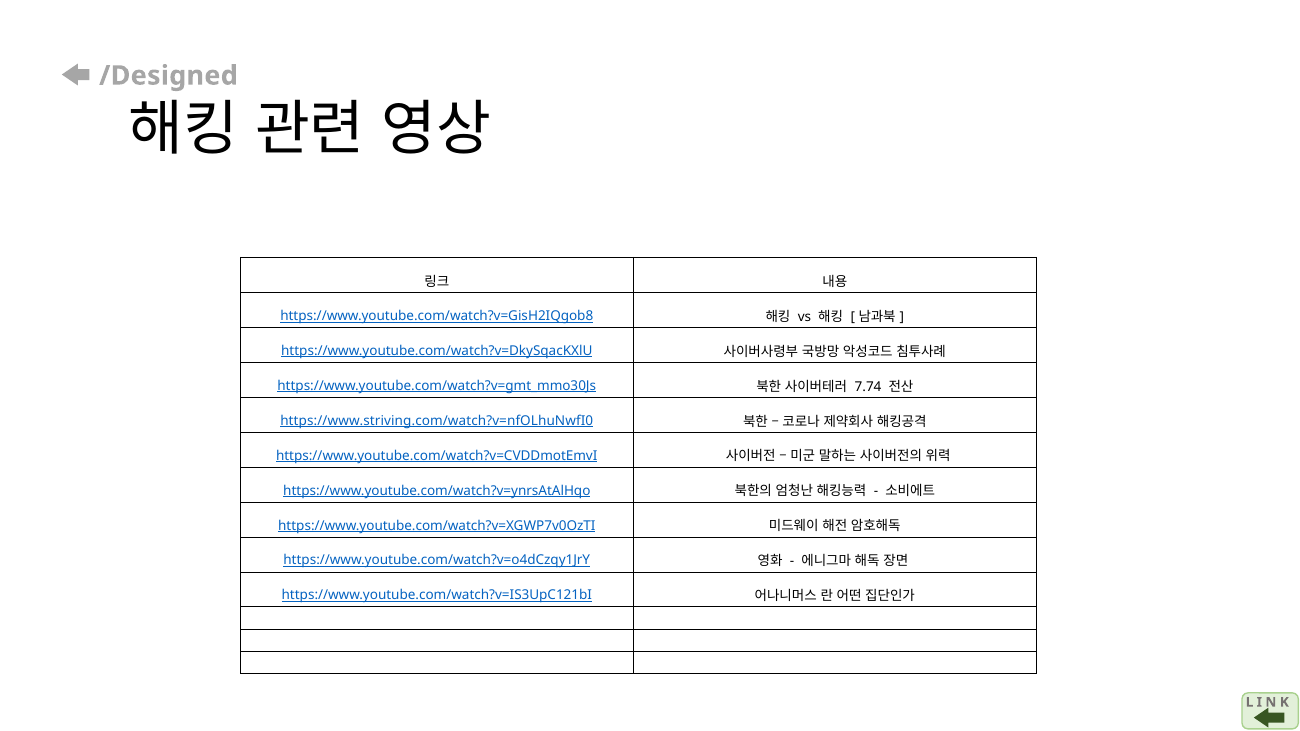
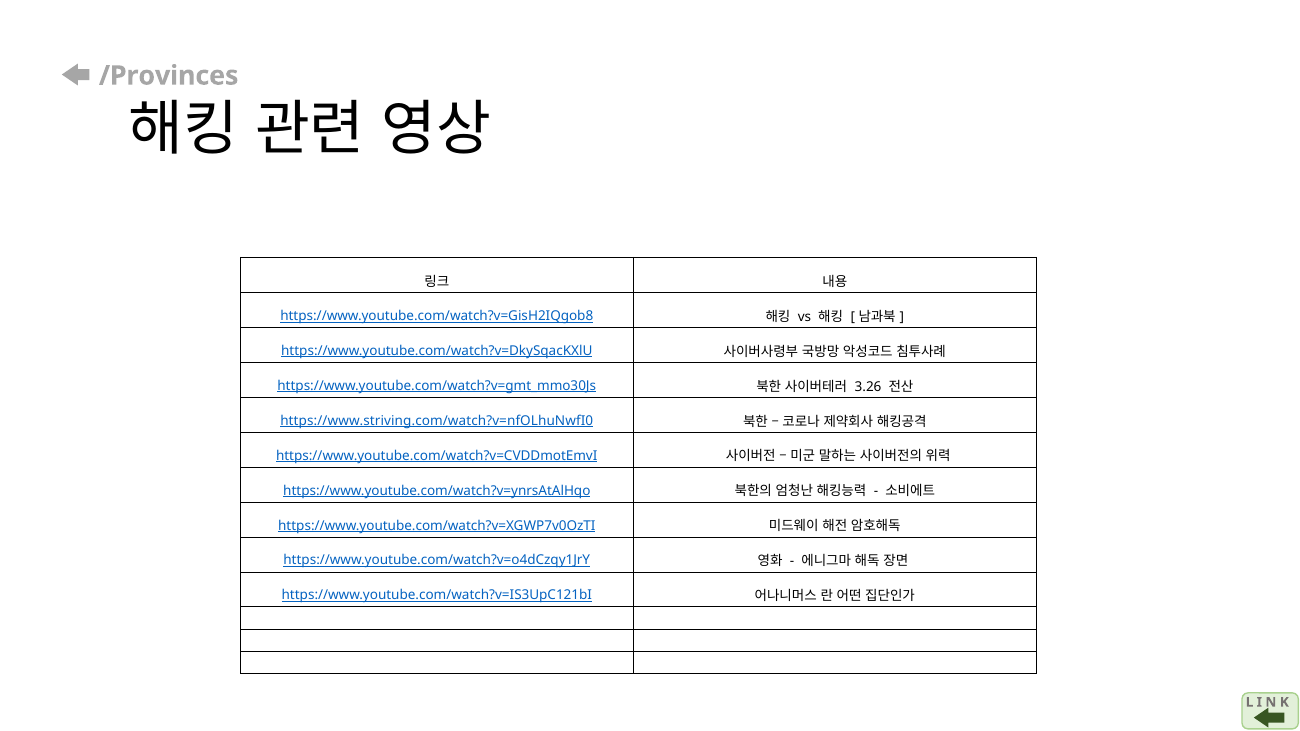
/Designed: /Designed -> /Provinces
7.74: 7.74 -> 3.26
